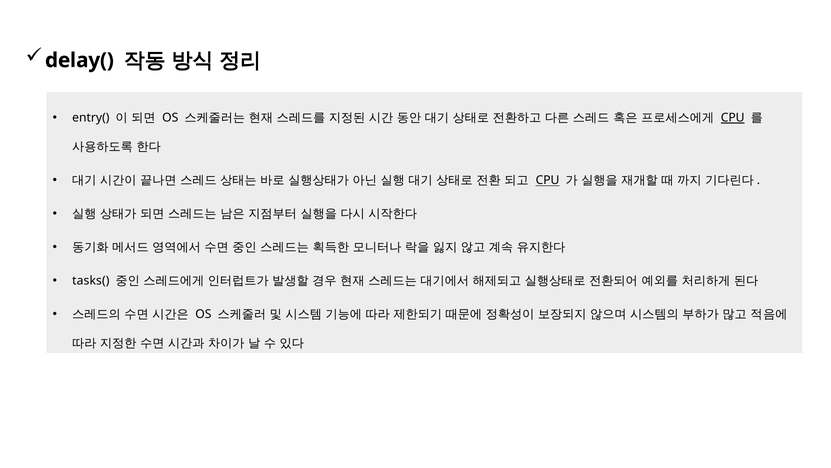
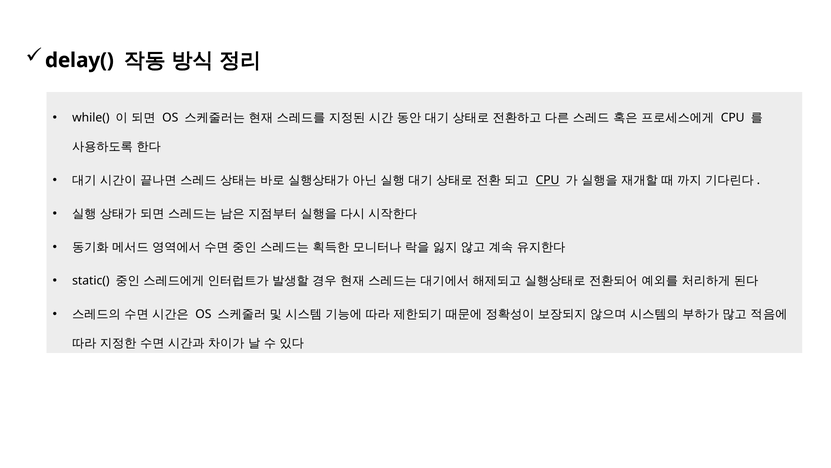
entry(: entry( -> while(
CPU at (733, 118) underline: present -> none
tasks(: tasks( -> static(
